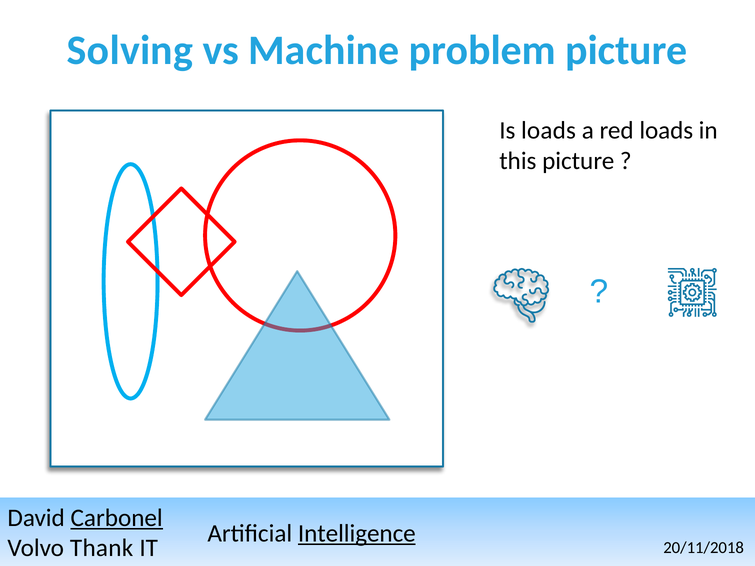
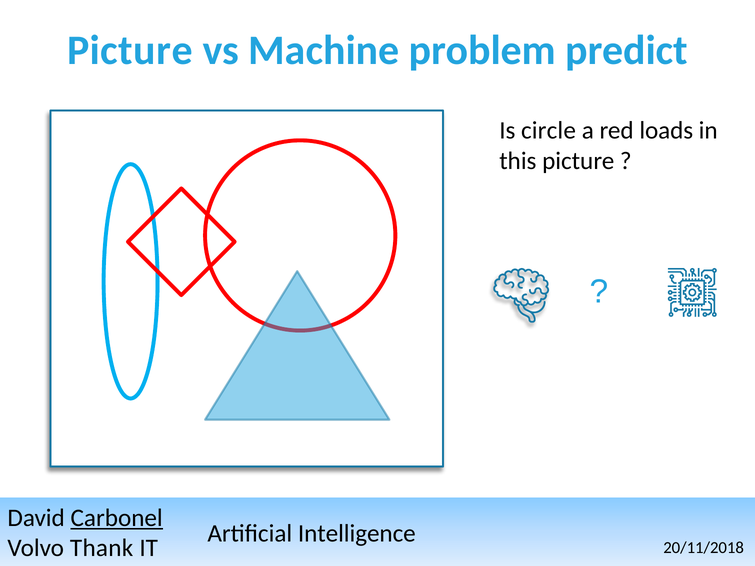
Solving at (130, 50): Solving -> Picture
problem picture: picture -> predict
Is loads: loads -> circle
Intelligence underline: present -> none
